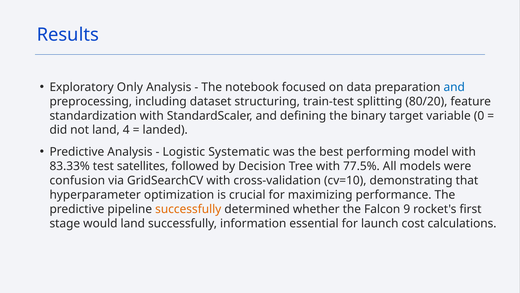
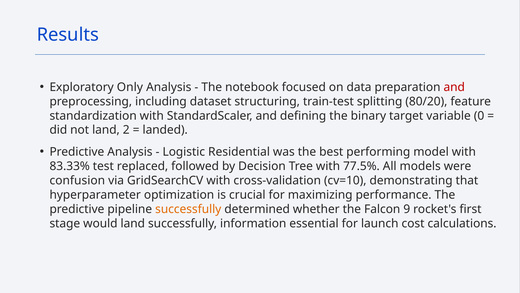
and at (454, 87) colour: blue -> red
4: 4 -> 2
Systematic: Systematic -> Residential
satellites: satellites -> replaced
